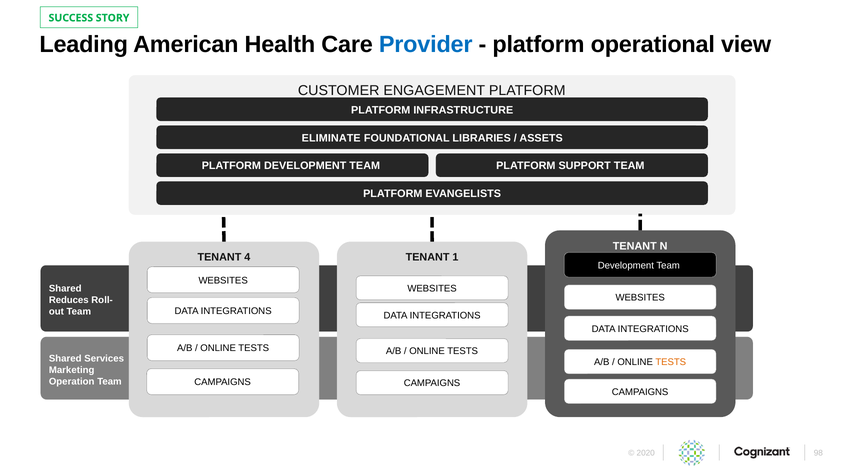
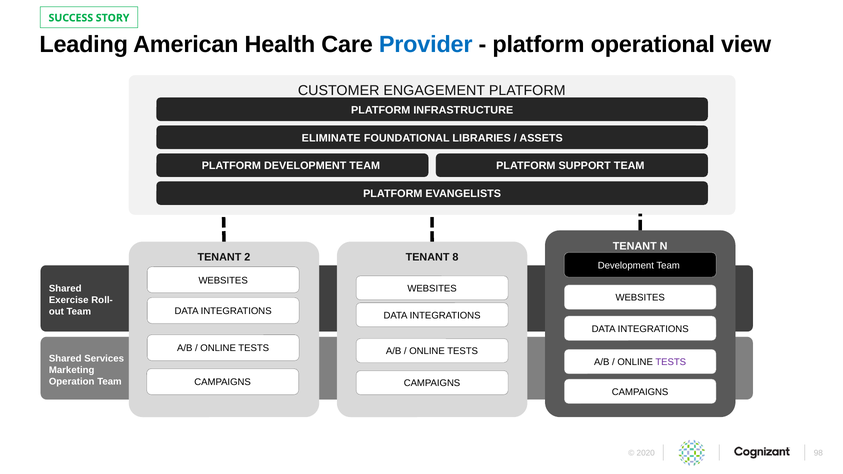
4: 4 -> 2
1: 1 -> 8
Reduces: Reduces -> Exercise
TESTS at (671, 362) colour: orange -> purple
